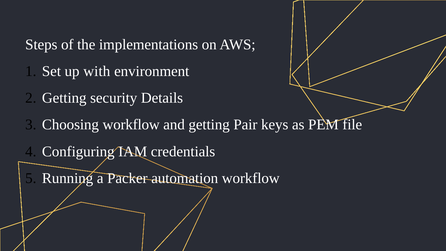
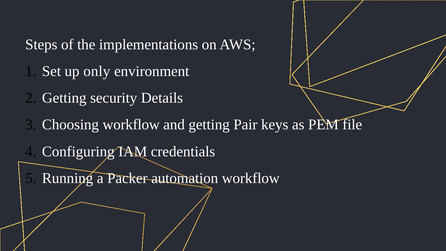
with: with -> only
